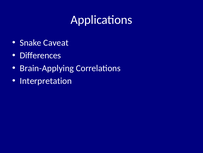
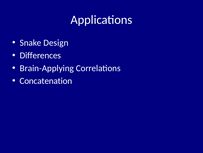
Caveat: Caveat -> Design
Interpretation: Interpretation -> Concatenation
